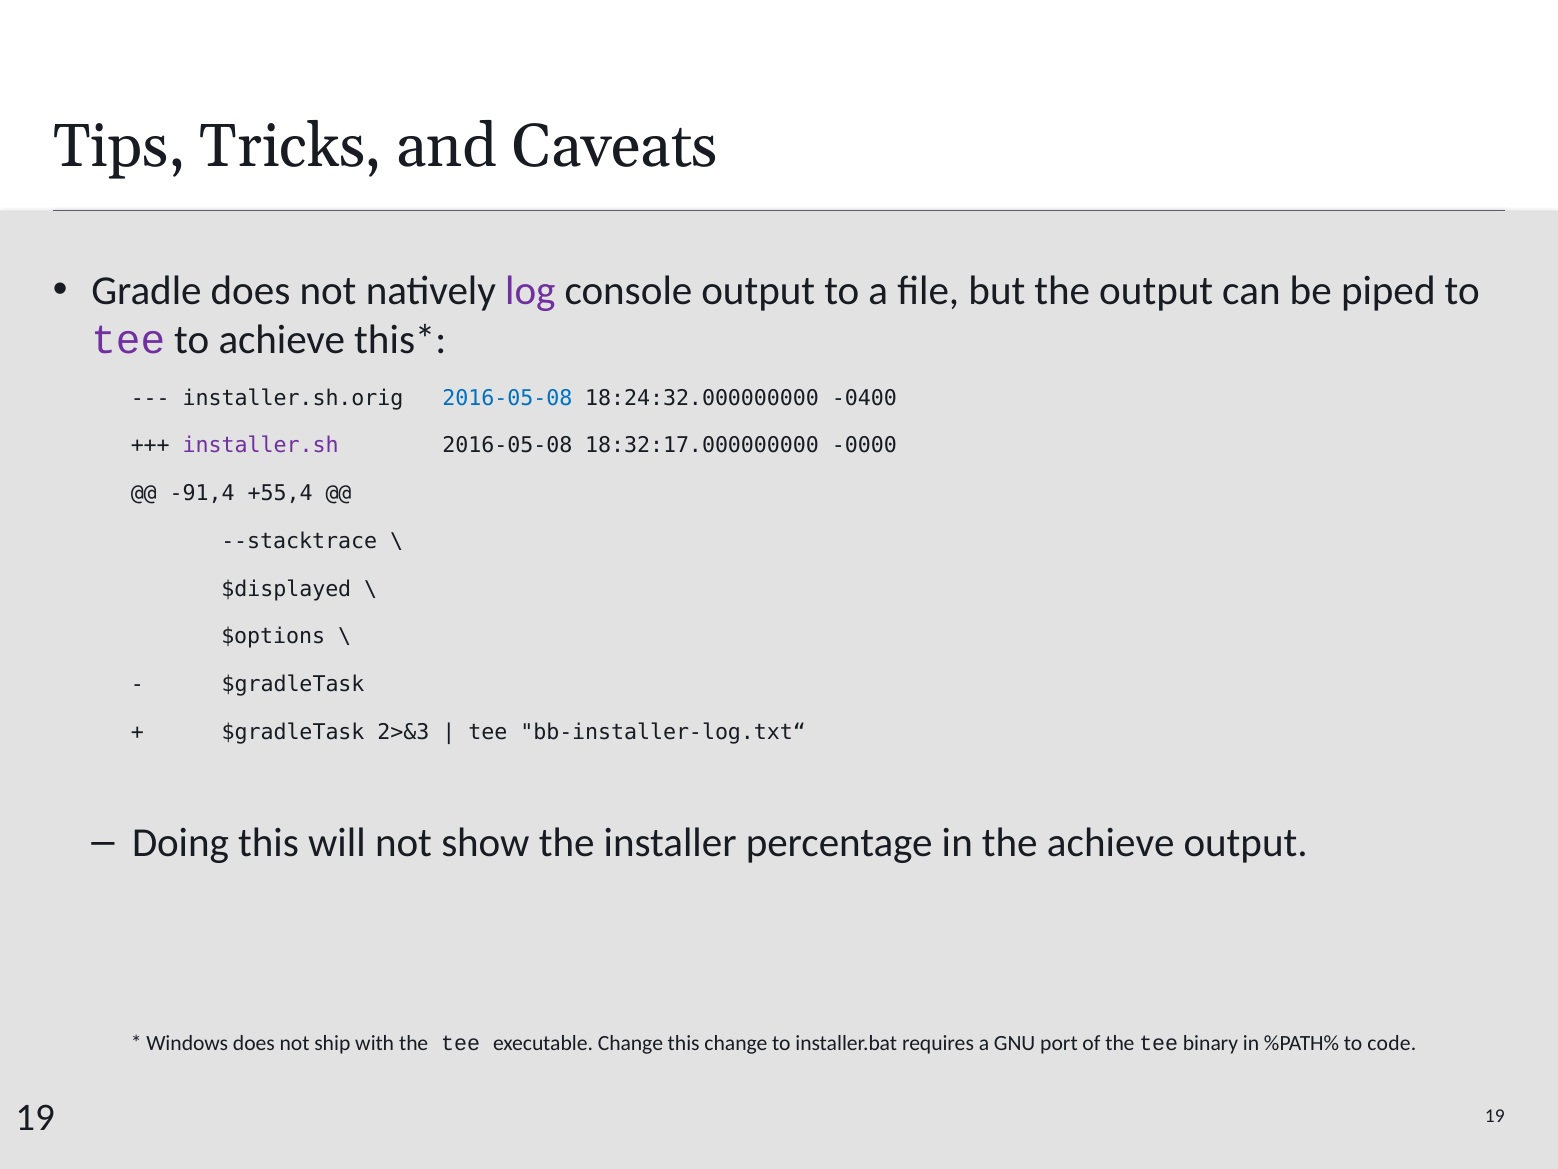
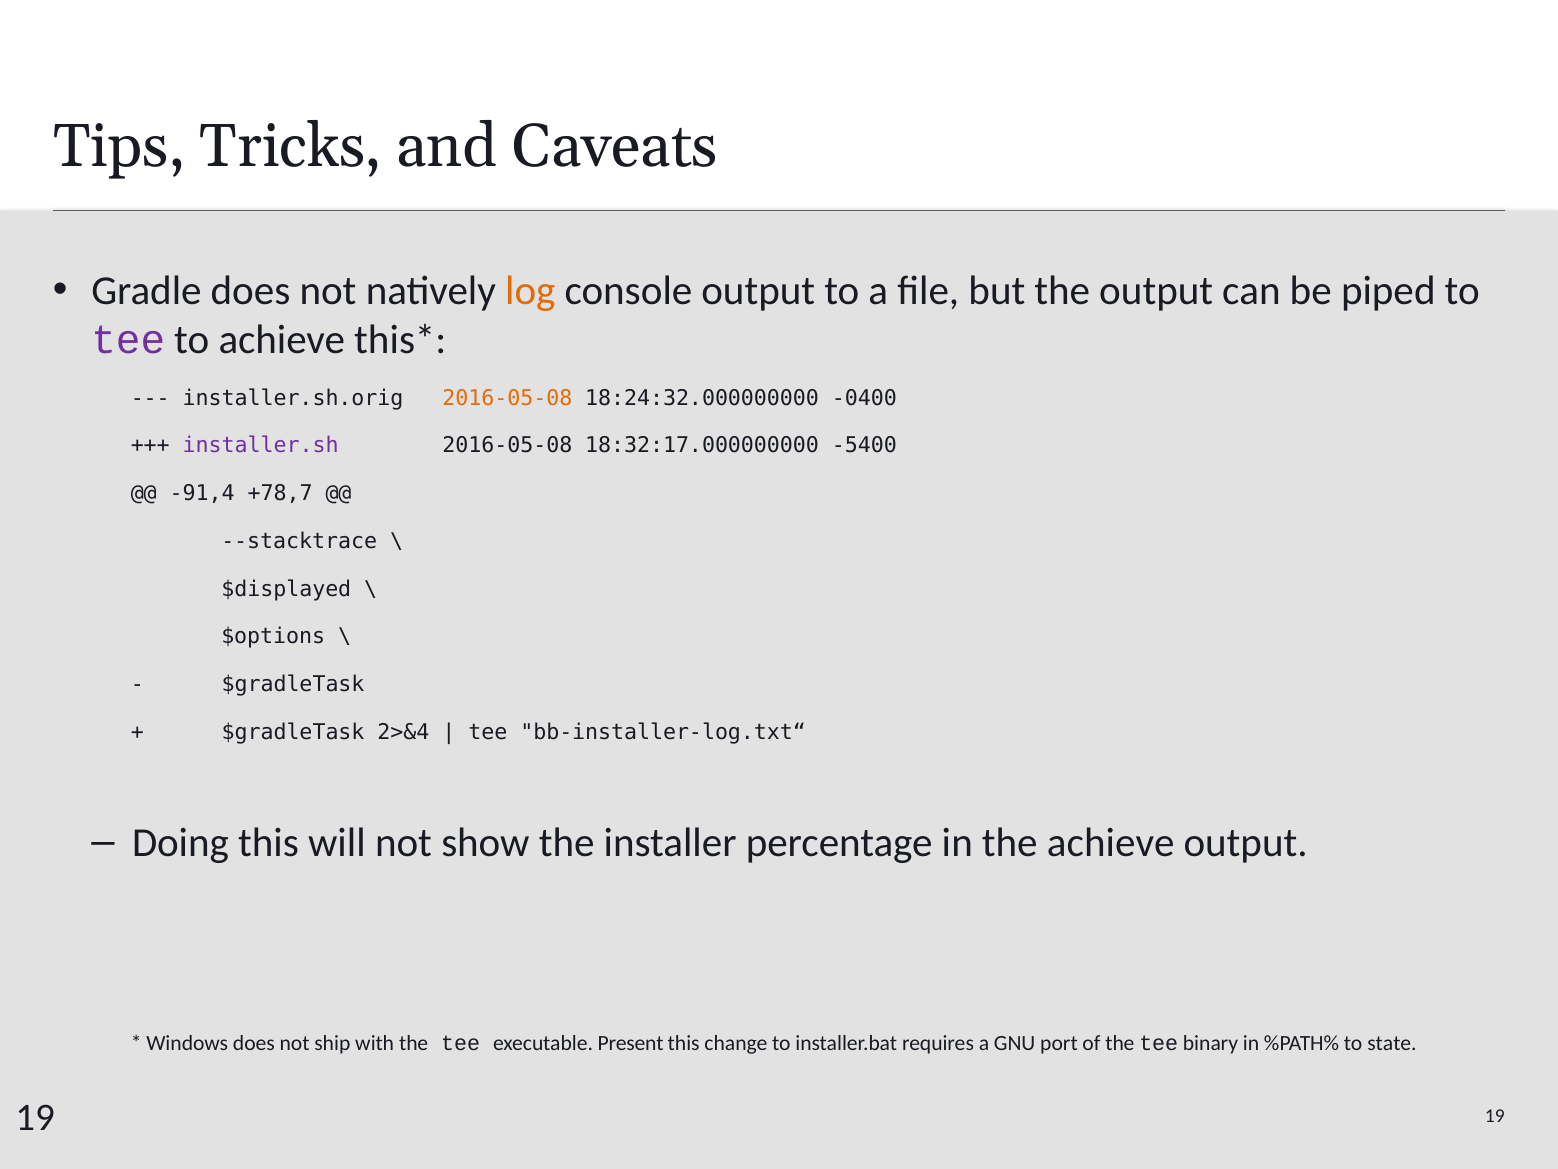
log colour: purple -> orange
2016-05-08 at (507, 398) colour: blue -> orange
-0000: -0000 -> -5400
+55,4: +55,4 -> +78,7
2>&3: 2>&3 -> 2>&4
executable Change: Change -> Present
code: code -> state
